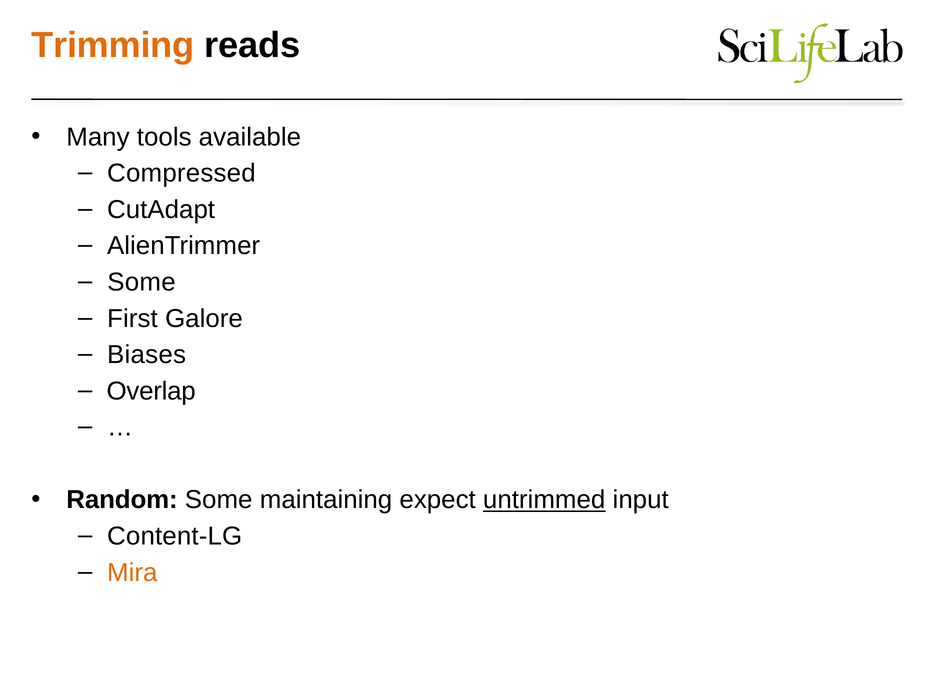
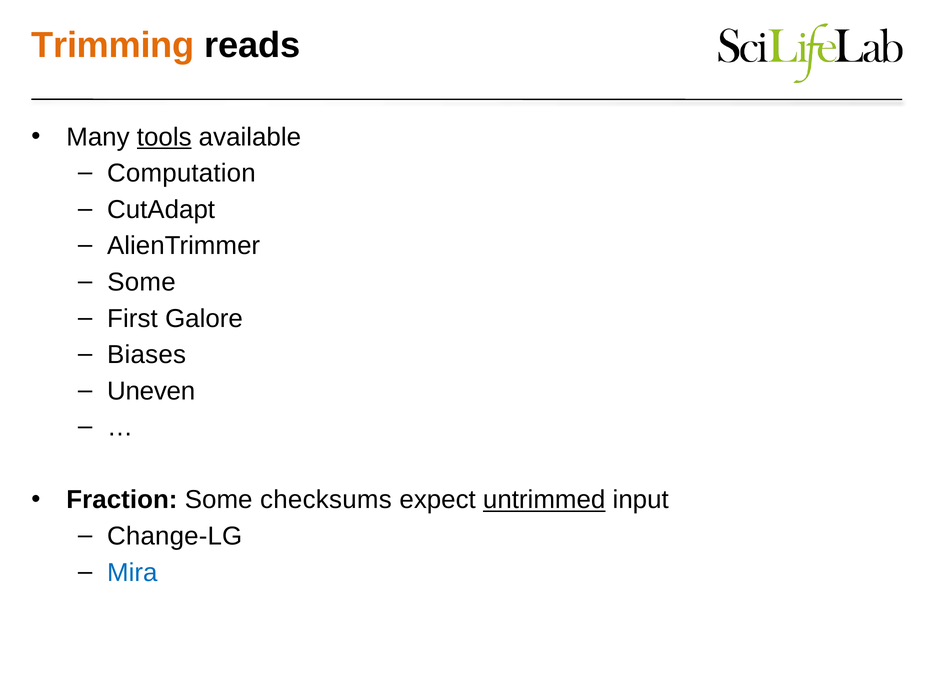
tools underline: none -> present
Compressed: Compressed -> Computation
Overlap: Overlap -> Uneven
Random: Random -> Fraction
maintaining: maintaining -> checksums
Content-LG: Content-LG -> Change-LG
Mira colour: orange -> blue
